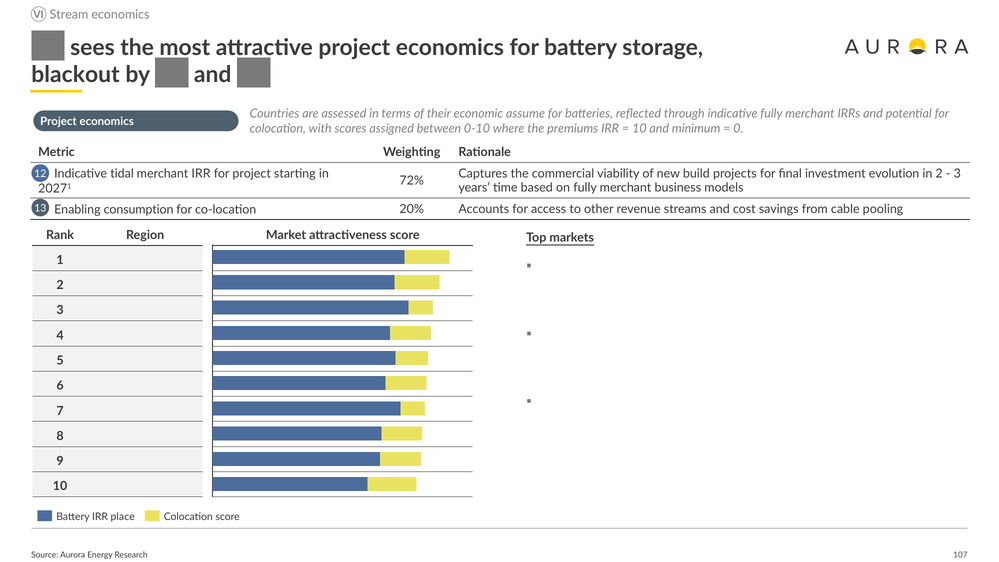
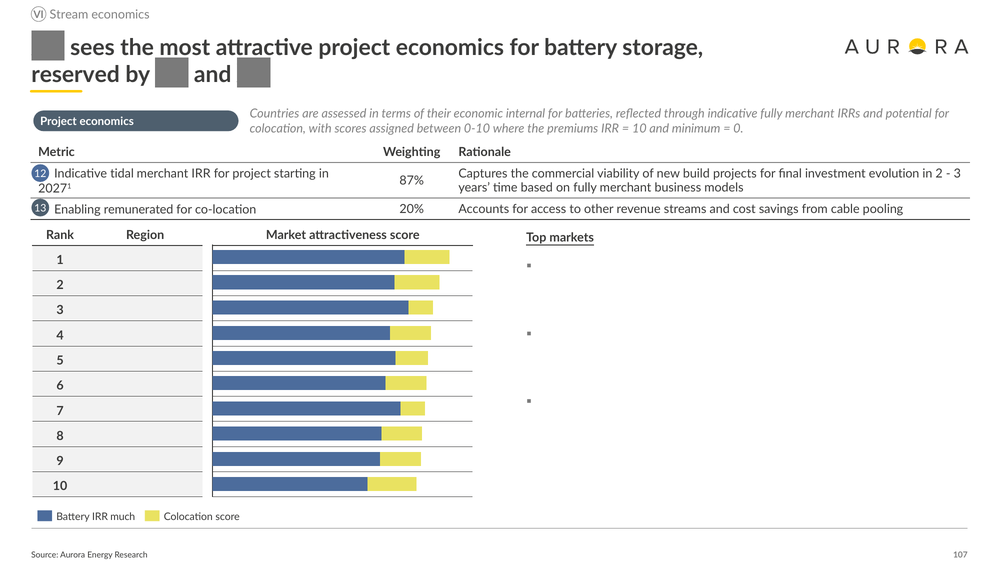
blackout: blackout -> reserved
assume: assume -> internal
72%: 72% -> 87%
consumption: consumption -> remunerated
place: place -> much
